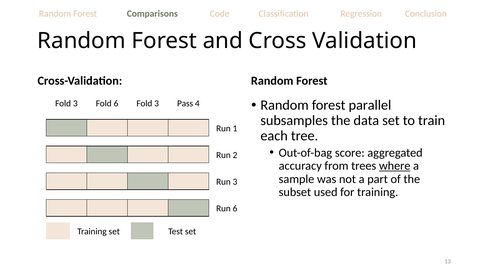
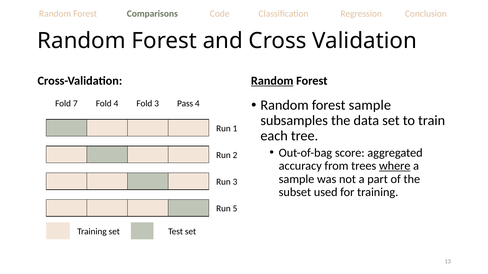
Random at (272, 81) underline: none -> present
forest parallel: parallel -> sample
3 at (75, 104): 3 -> 7
Fold 6: 6 -> 4
Run 6: 6 -> 5
